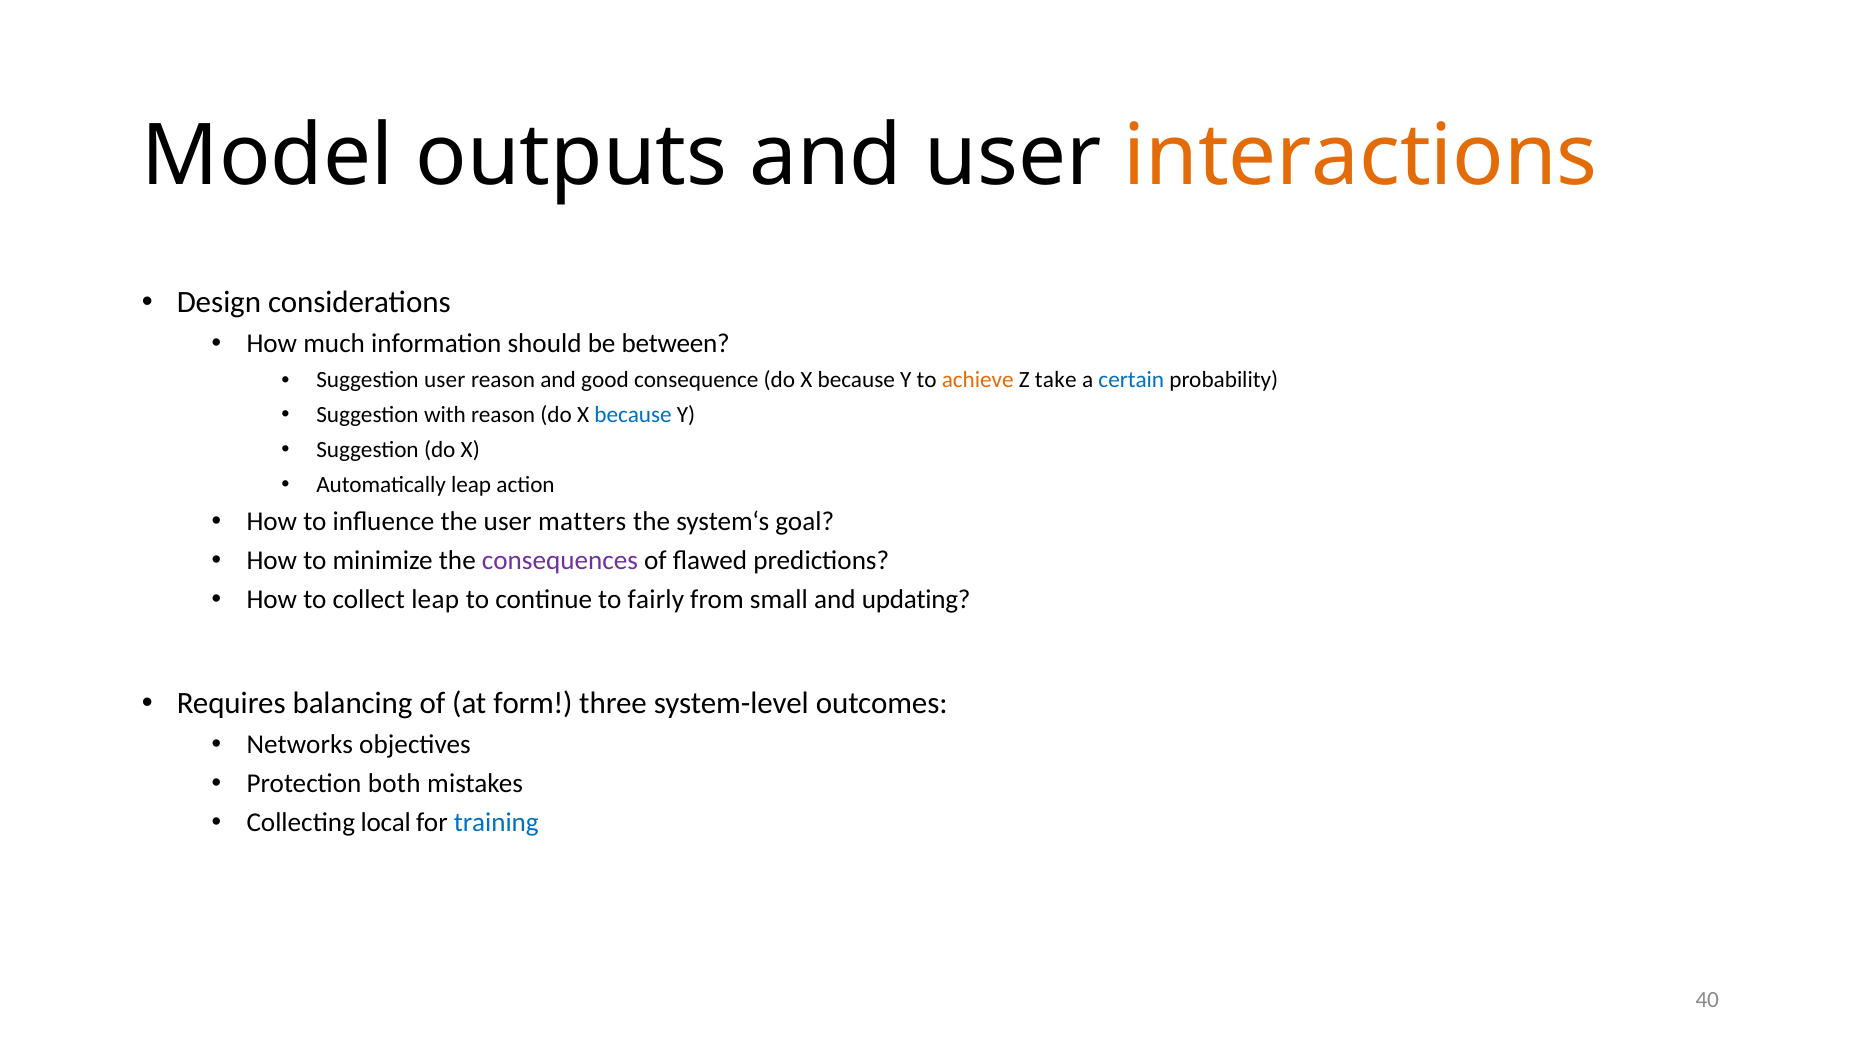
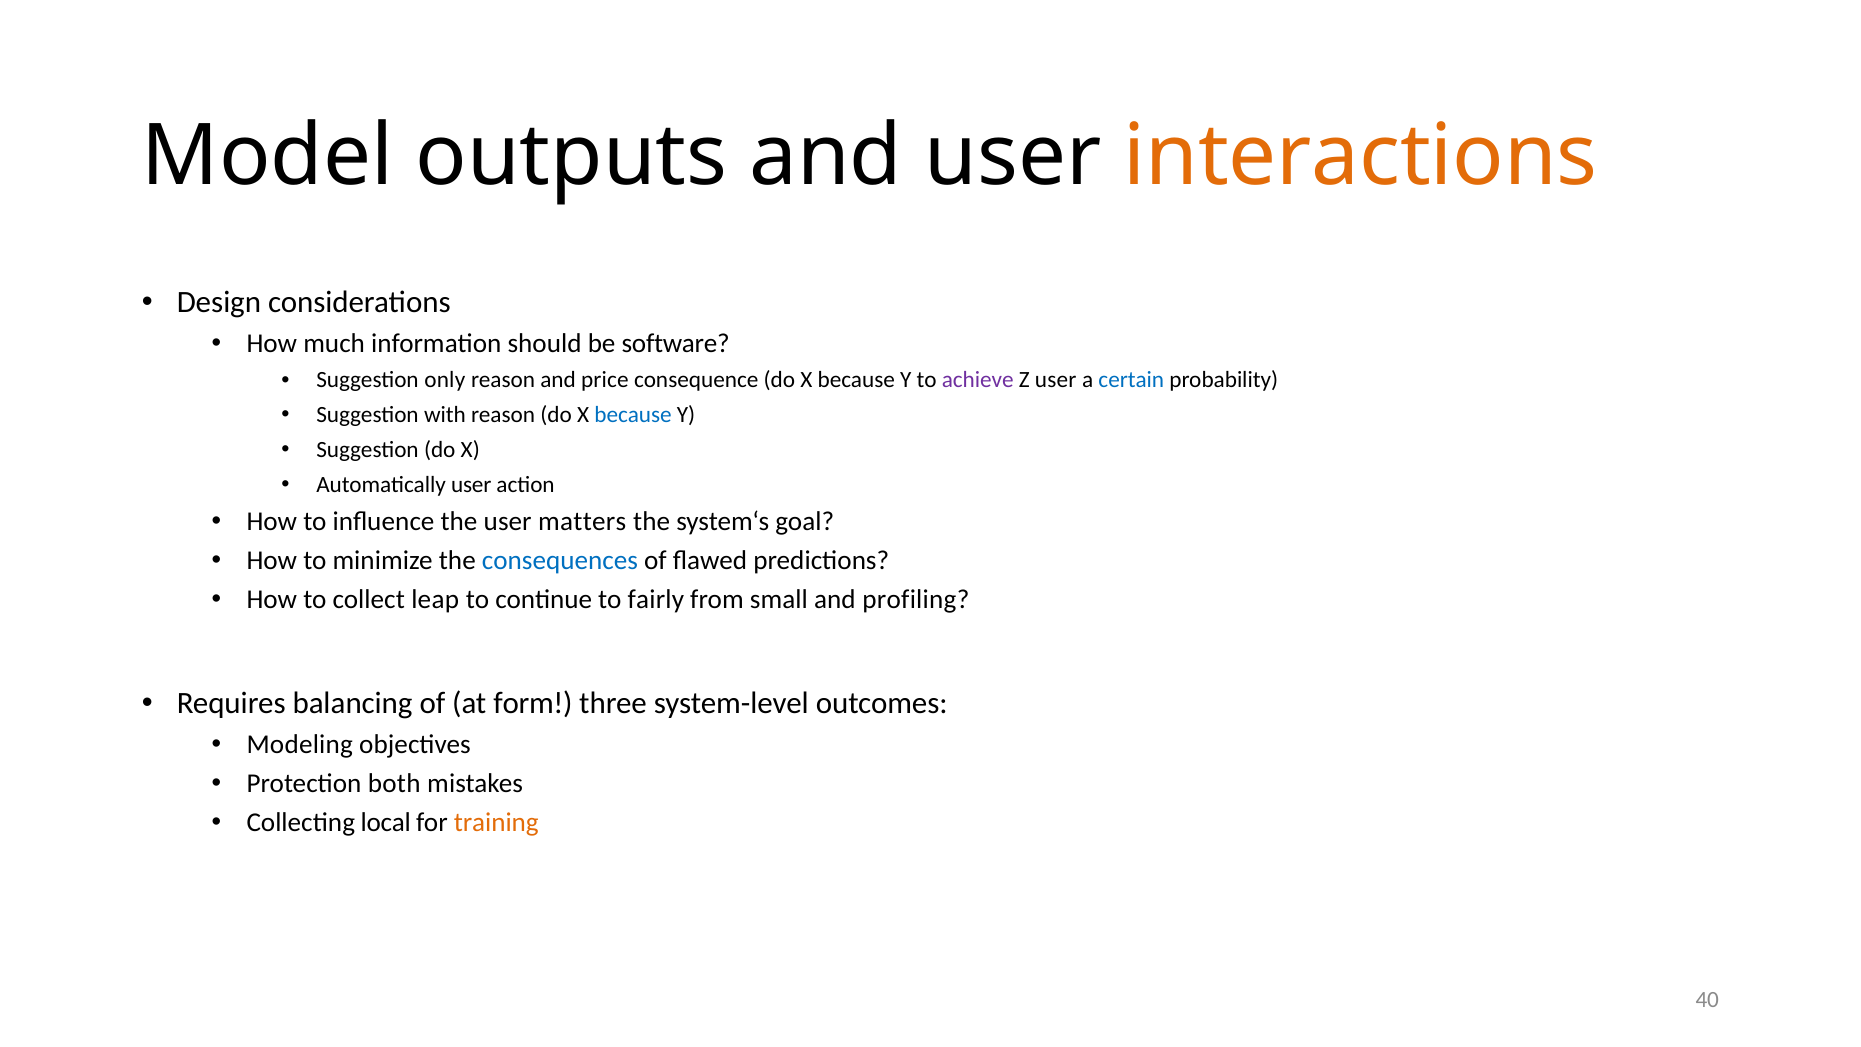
between: between -> software
Suggestion user: user -> only
good: good -> price
achieve colour: orange -> purple
Z take: take -> user
Automatically leap: leap -> user
consequences colour: purple -> blue
updating: updating -> profiling
Networks: Networks -> Modeling
training colour: blue -> orange
